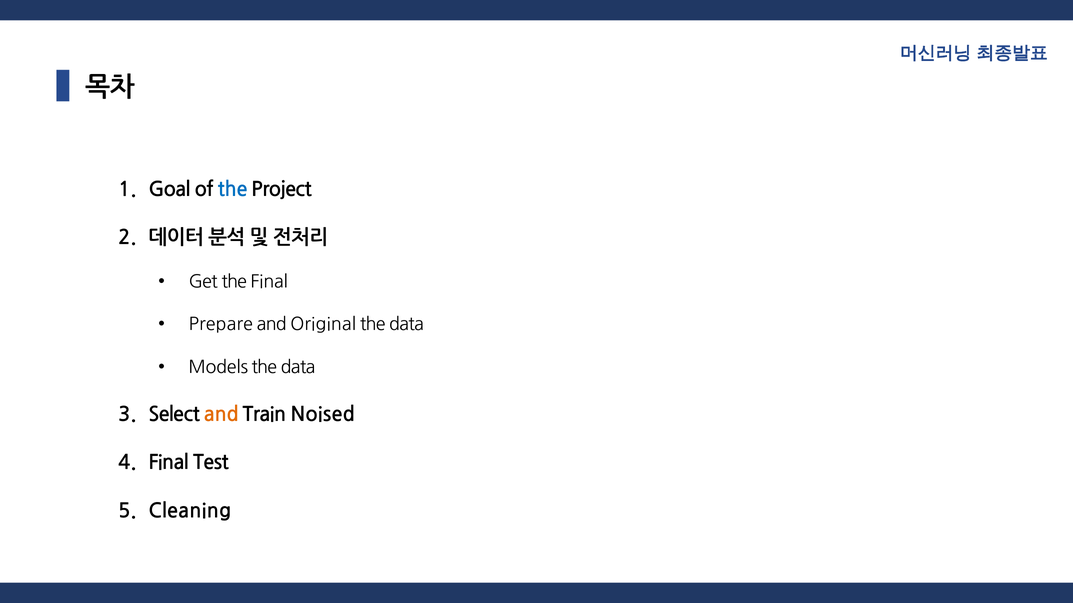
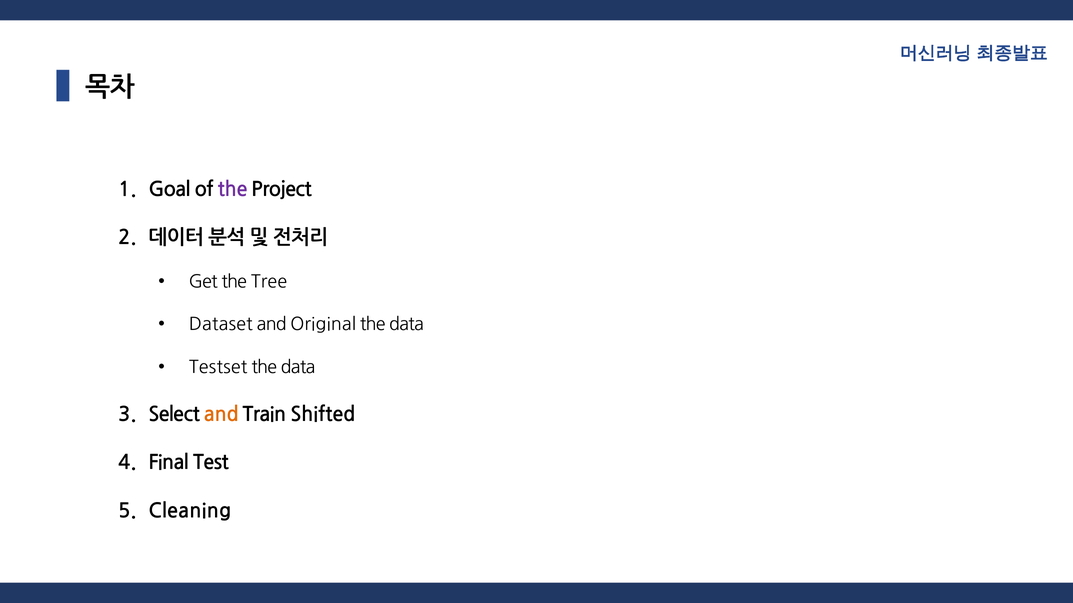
the at (233, 190) colour: blue -> purple
the Final: Final -> Tree
Prepare: Prepare -> Dataset
Models: Models -> Testset
Noised: Noised -> Shifted
